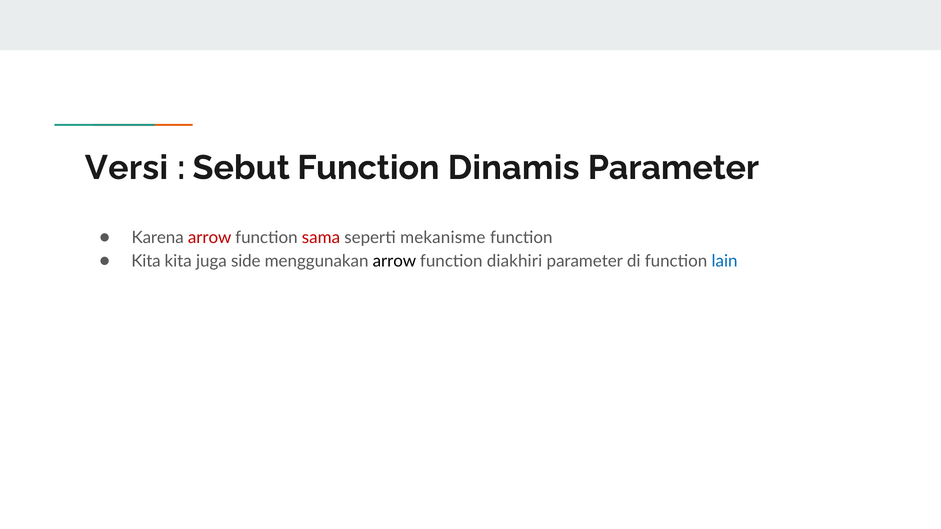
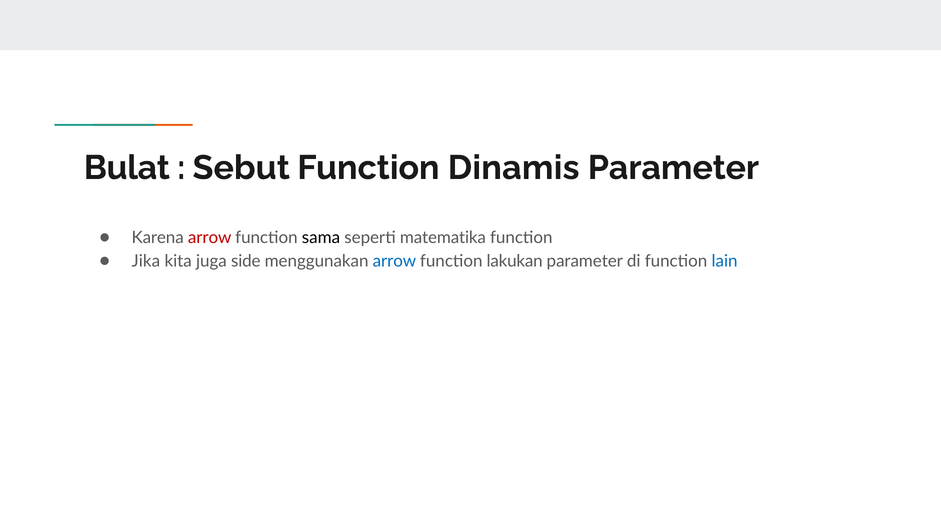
Versi: Versi -> Bulat
sama colour: red -> black
mekanisme: mekanisme -> matematika
Kita at (146, 261): Kita -> Jika
arrow at (394, 261) colour: black -> blue
diakhiri: diakhiri -> lakukan
